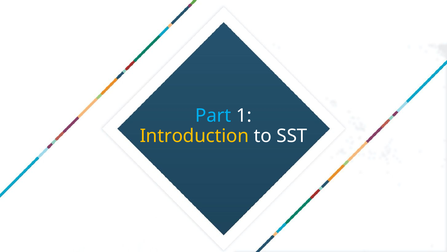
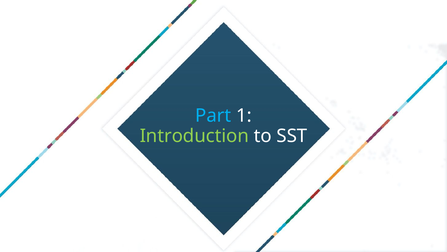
Introduction colour: yellow -> light green
